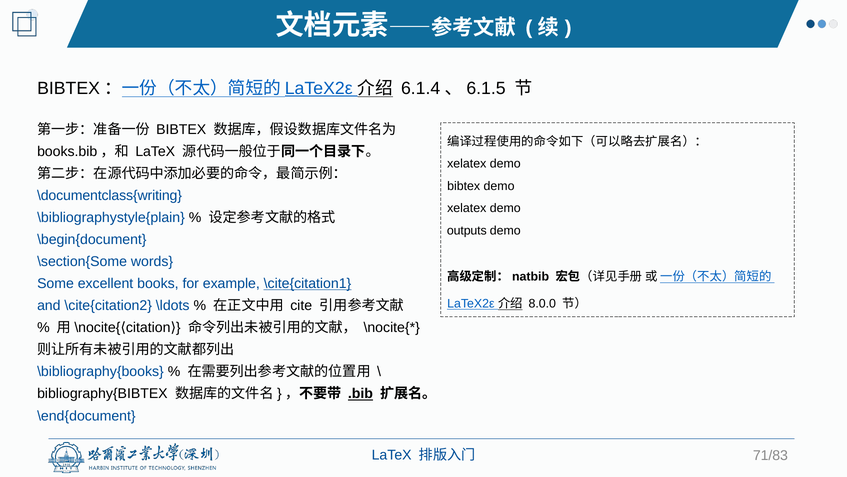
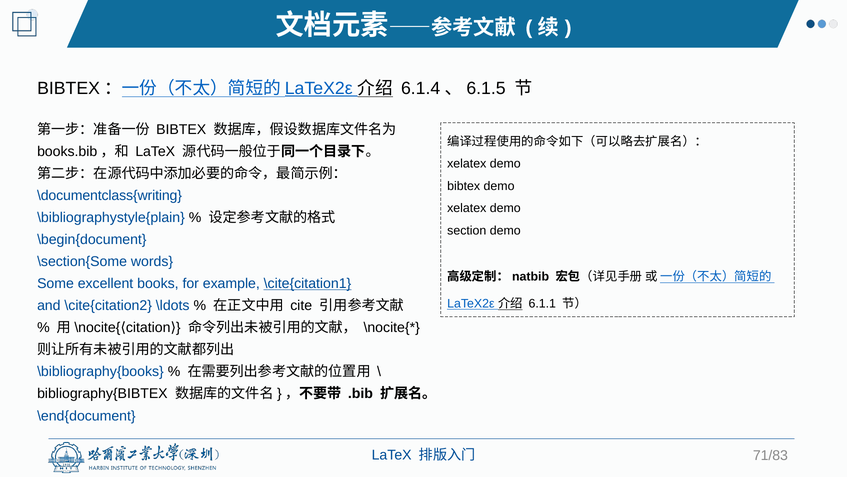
outputs: outputs -> section
8.0.0: 8.0.0 -> 6.1.1
.bib underline: present -> none
